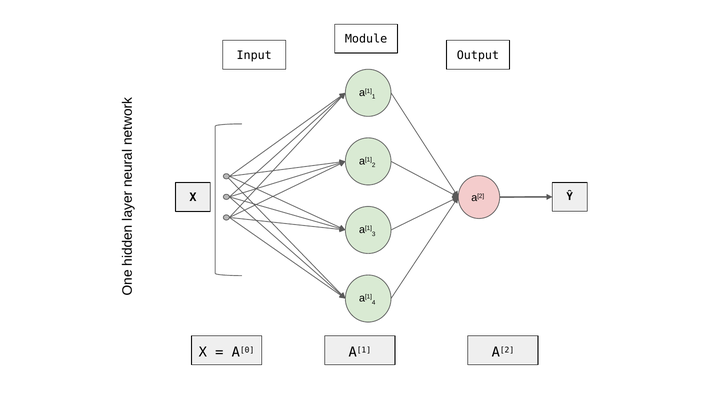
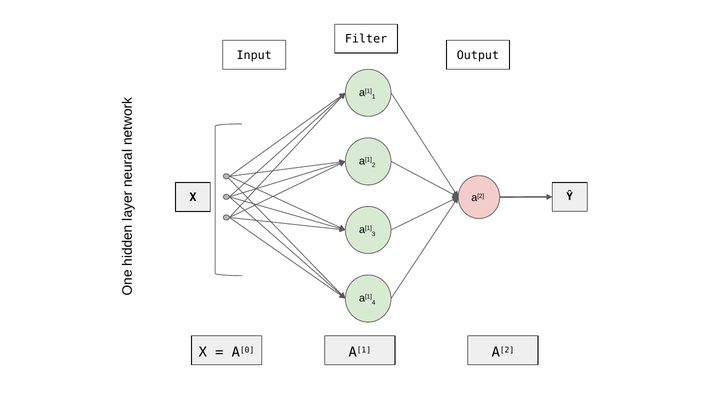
Module: Module -> Filter
